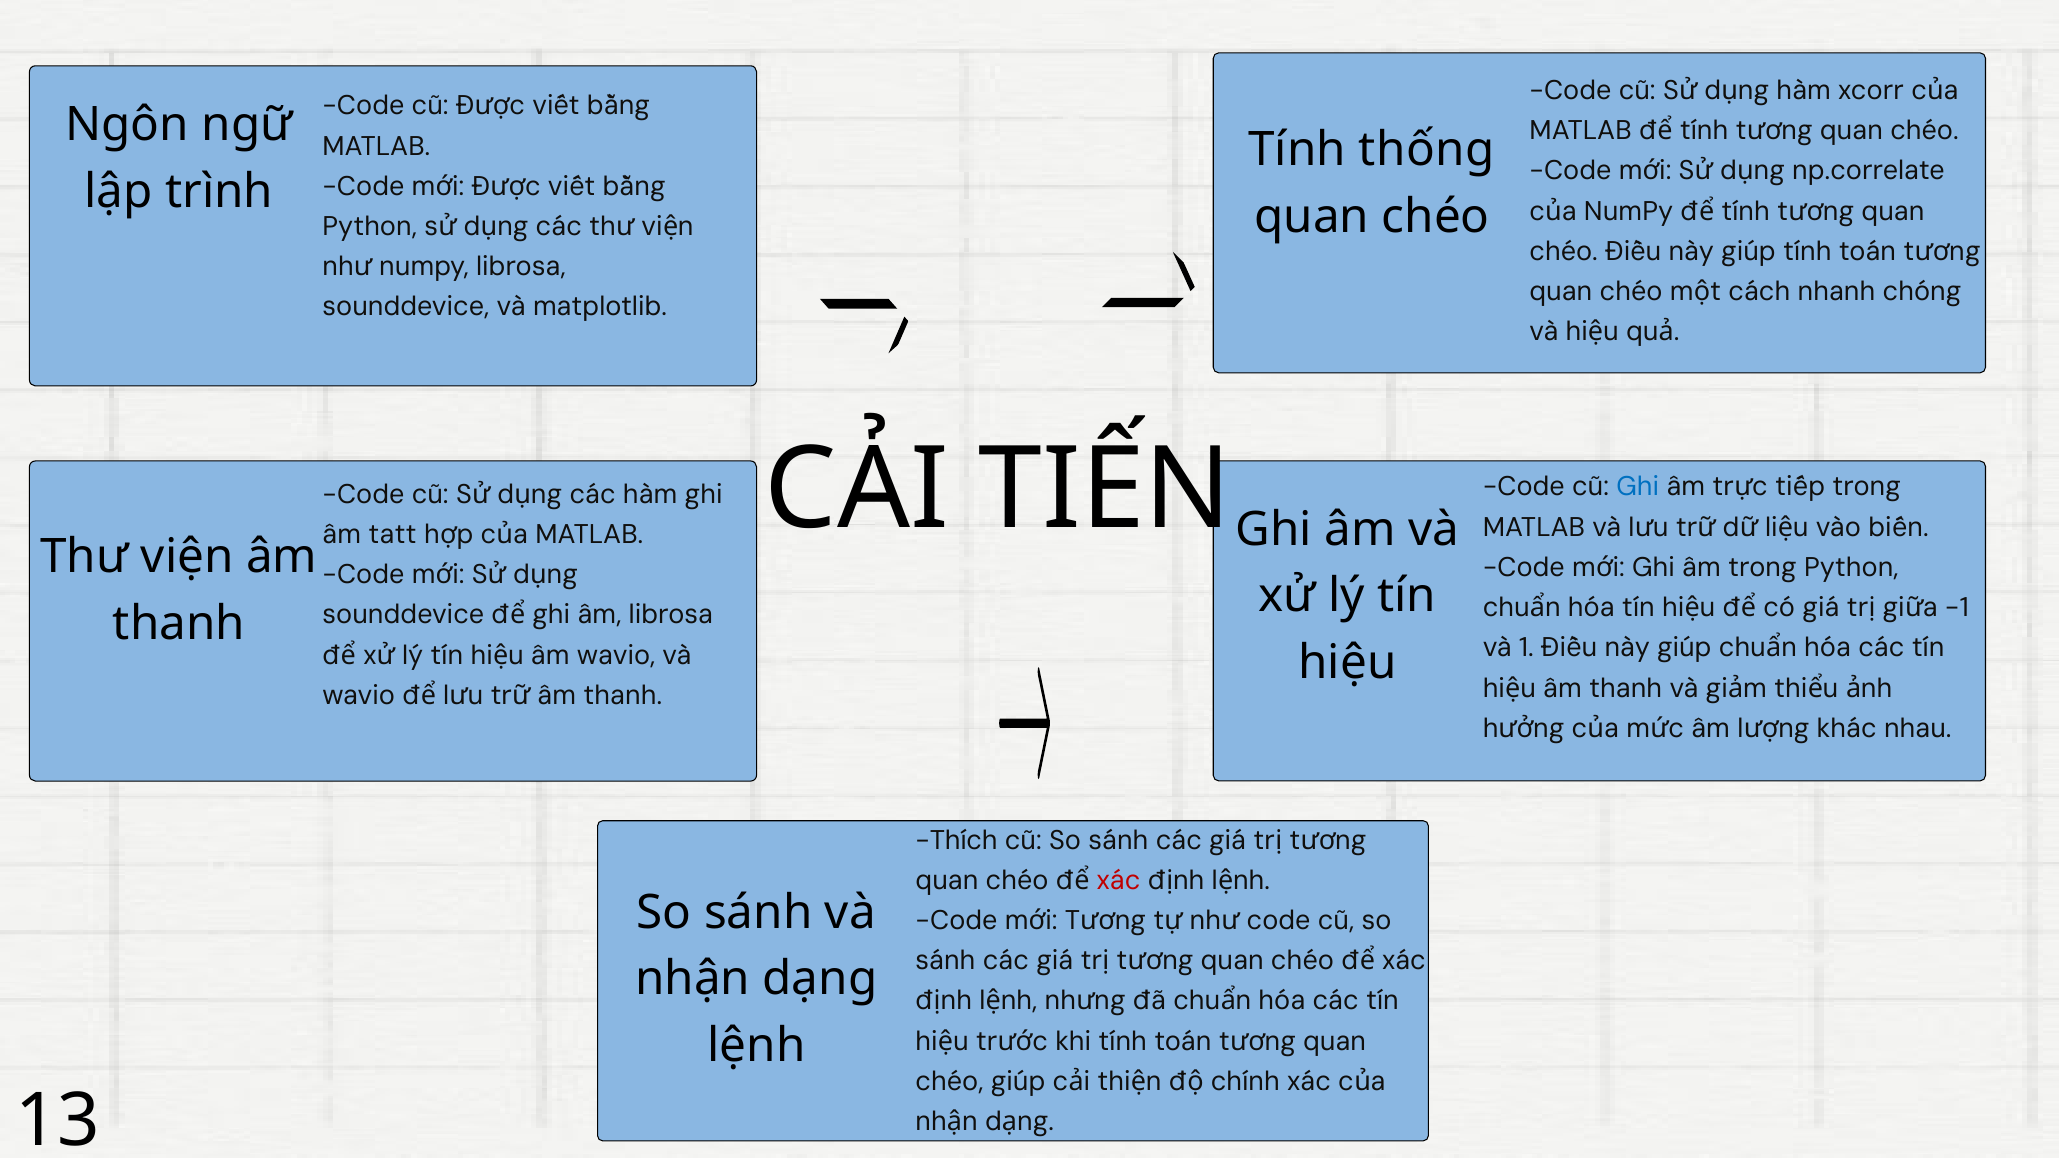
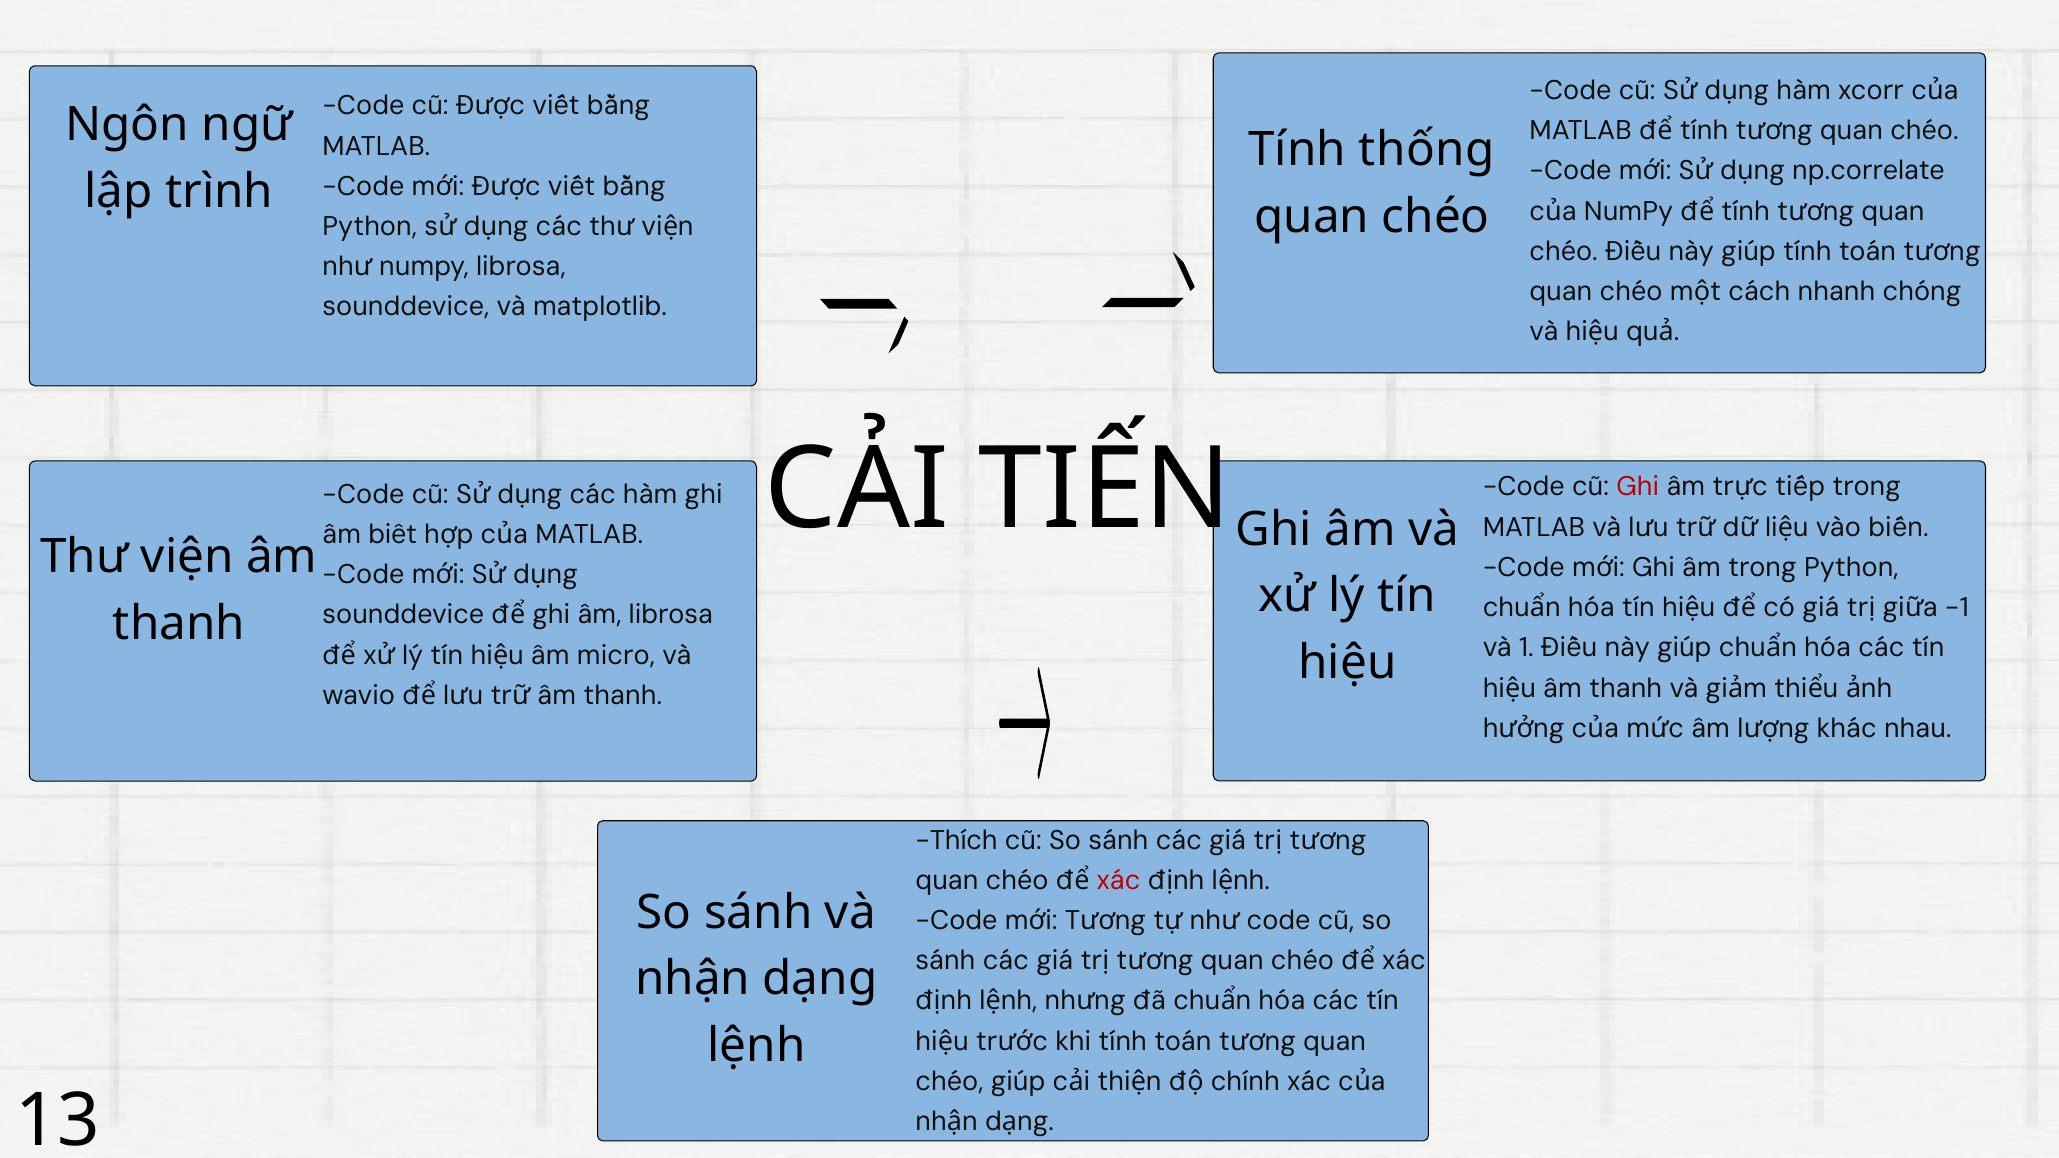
Ghi at (1638, 487) colour: blue -> red
tatt: tatt -> biết
âm wavio: wavio -> micro
